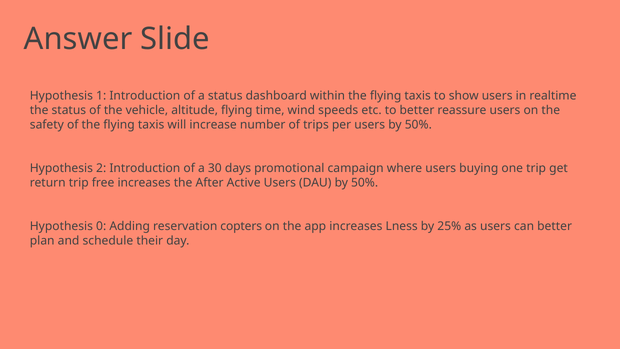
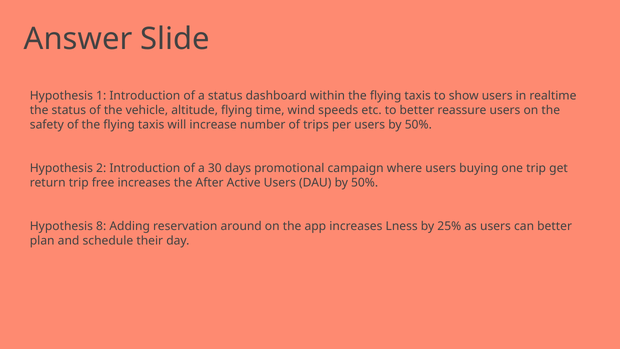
0: 0 -> 8
copters: copters -> around
